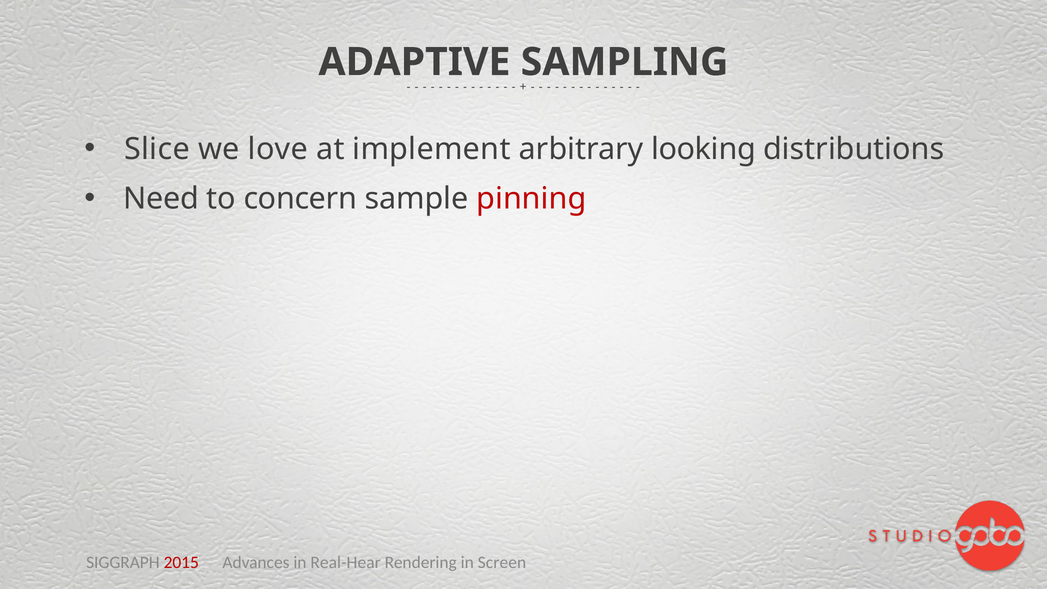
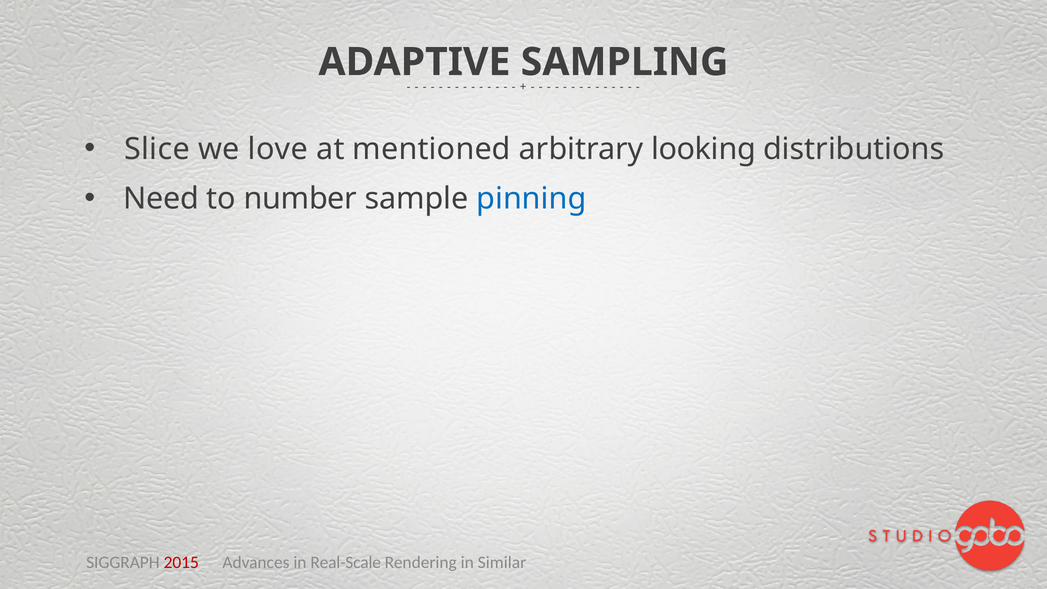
implement: implement -> mentioned
concern: concern -> number
pinning colour: red -> blue
Real-Hear: Real-Hear -> Real-Scale
Screen: Screen -> Similar
